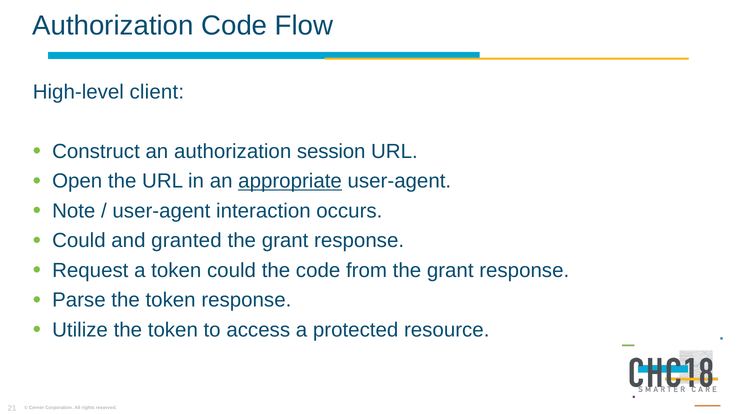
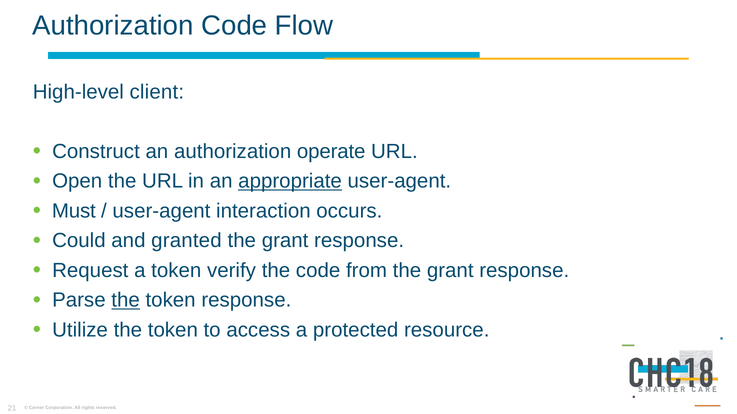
session: session -> operate
Note: Note -> Must
token could: could -> verify
the at (126, 301) underline: none -> present
